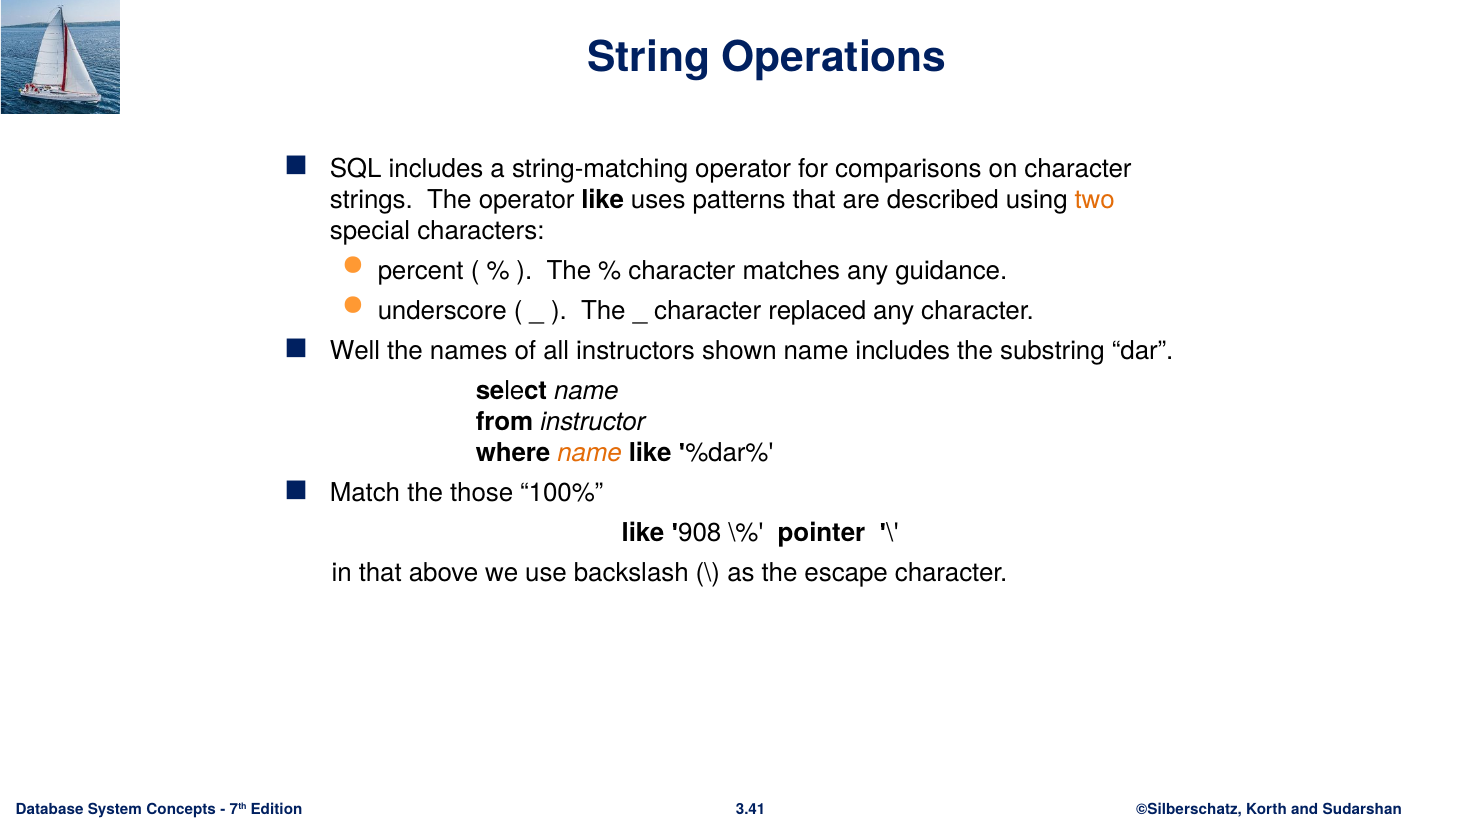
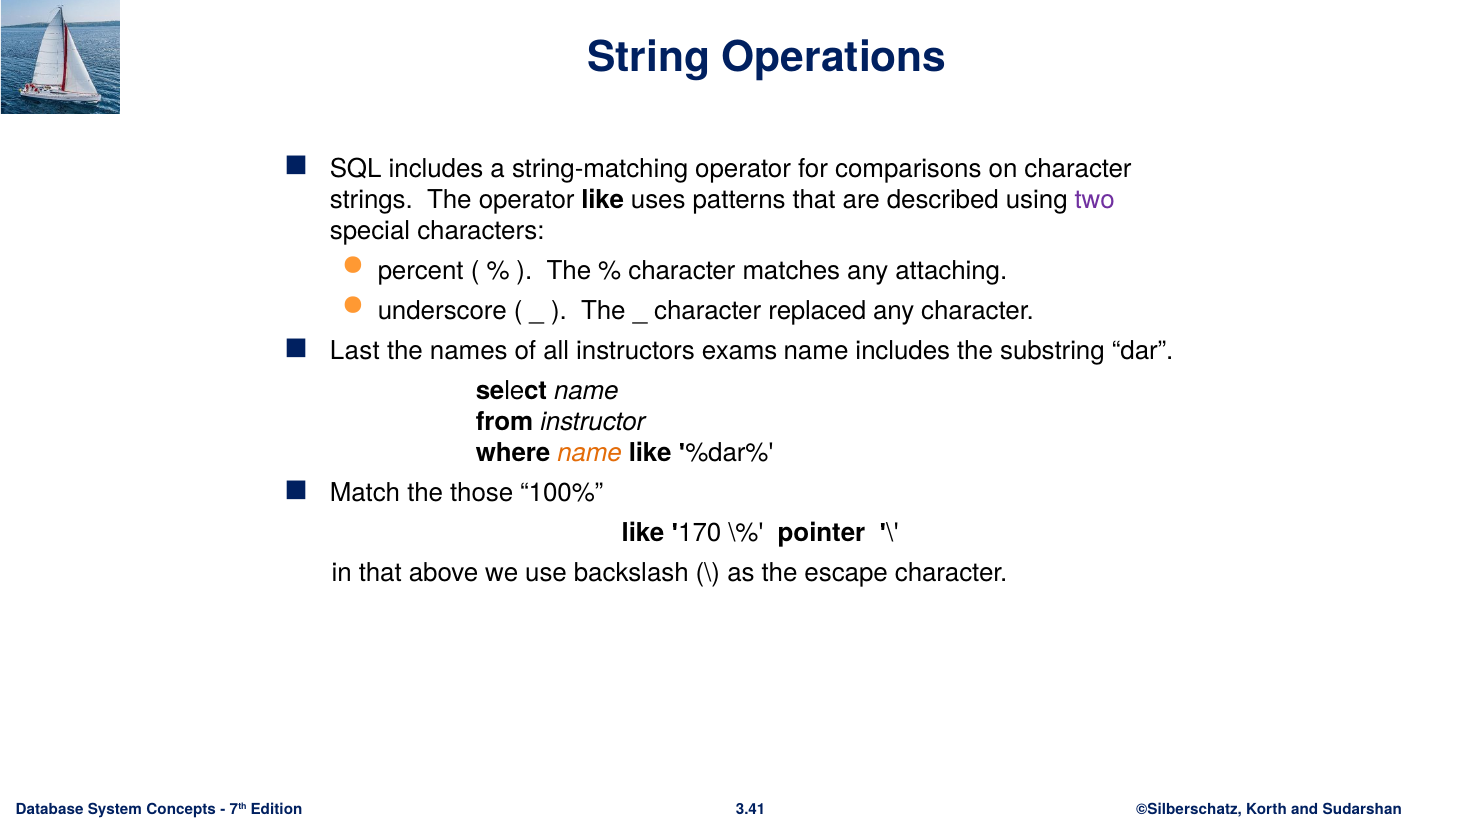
two colour: orange -> purple
guidance: guidance -> attaching
Well: Well -> Last
shown: shown -> exams
908: 908 -> 170
